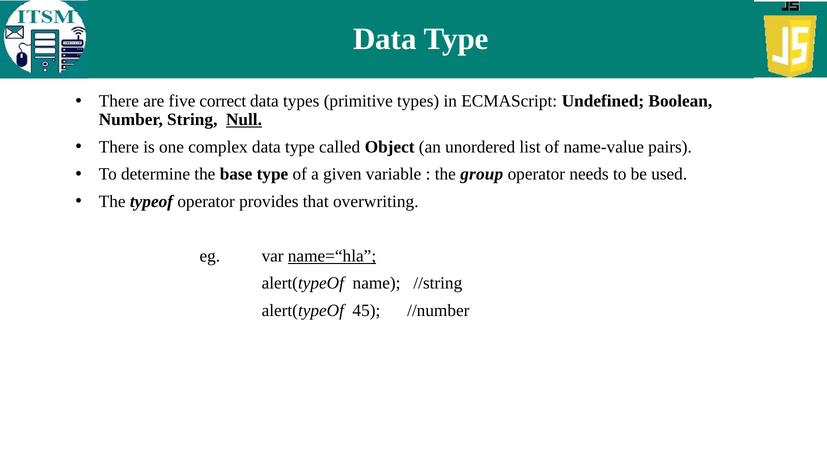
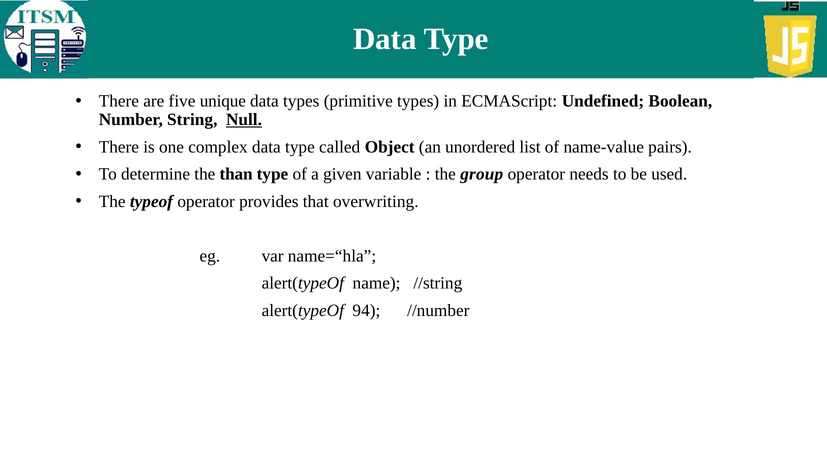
correct: correct -> unique
base: base -> than
name=“hla underline: present -> none
45: 45 -> 94
